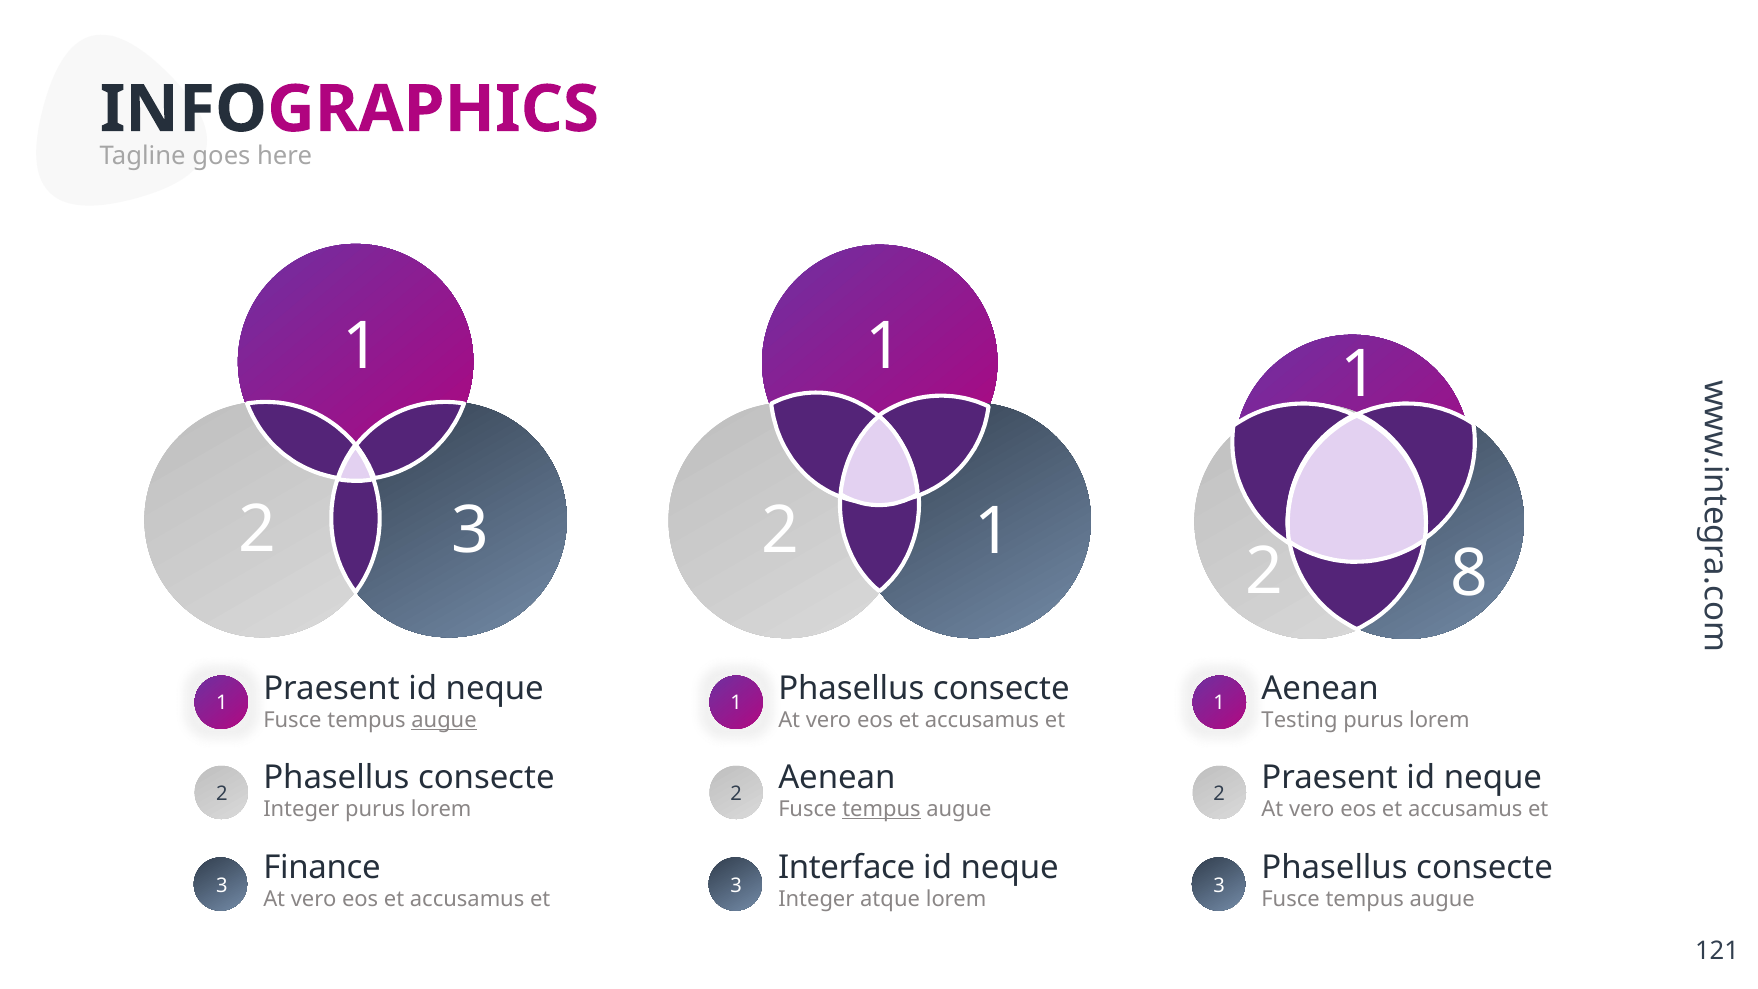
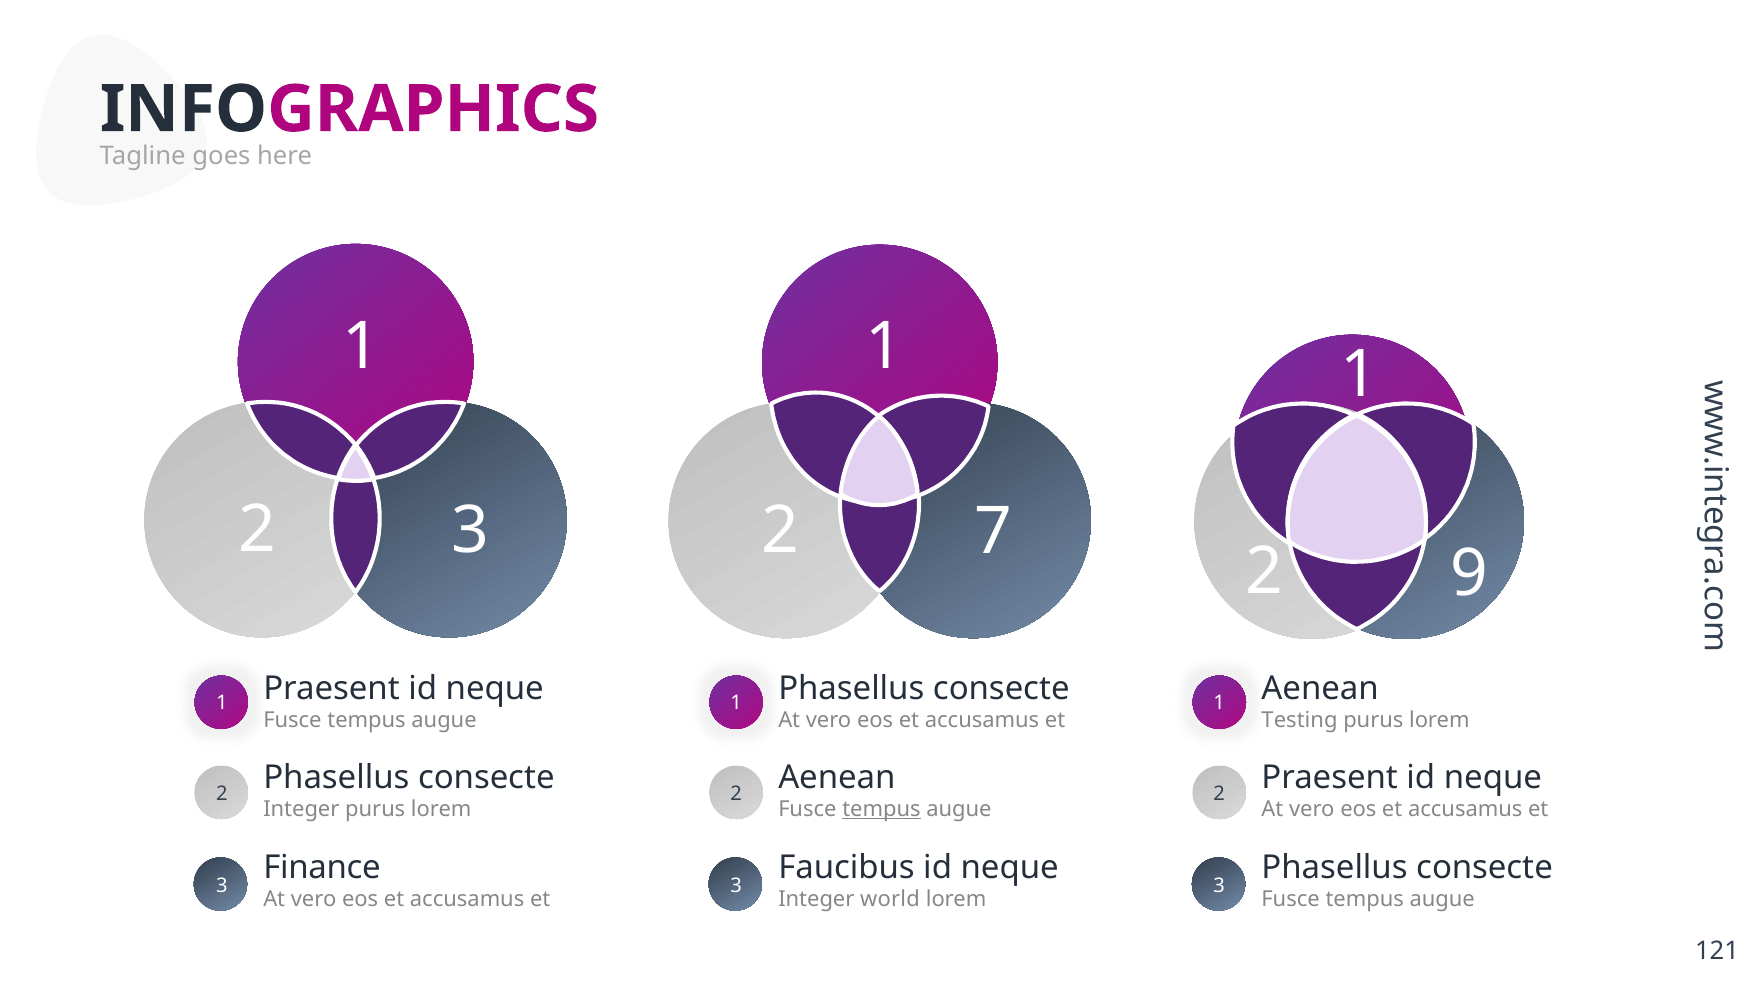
2 1: 1 -> 7
8: 8 -> 9
augue at (444, 720) underline: present -> none
Interface: Interface -> Faucibus
atque: atque -> world
